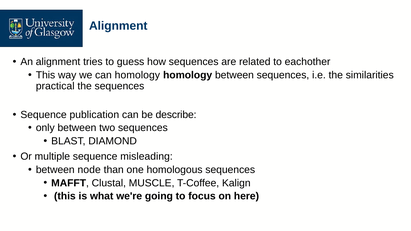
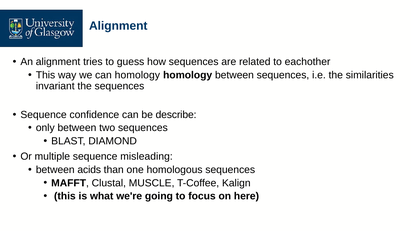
practical: practical -> invariant
publication: publication -> confidence
node: node -> acids
